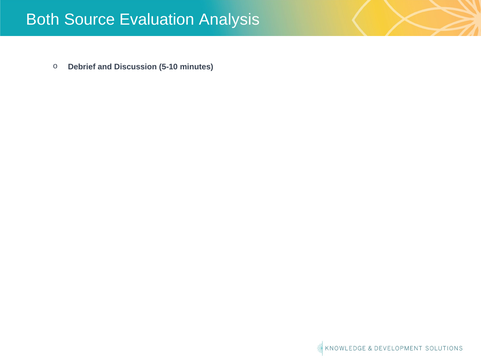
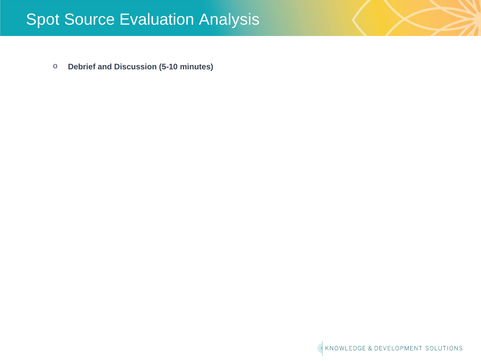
Both: Both -> Spot
